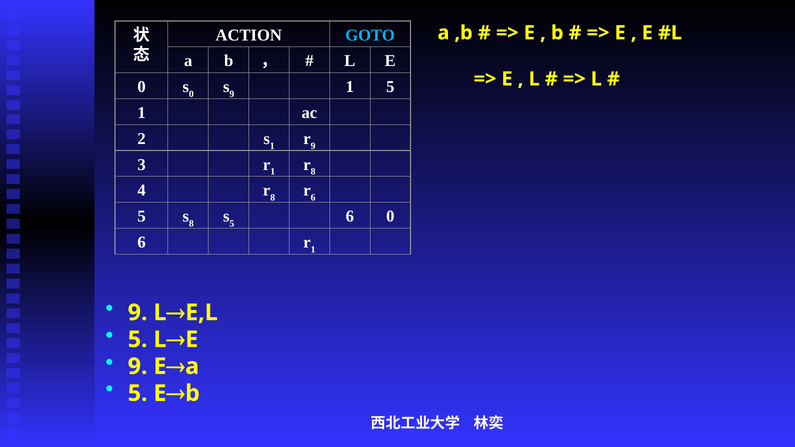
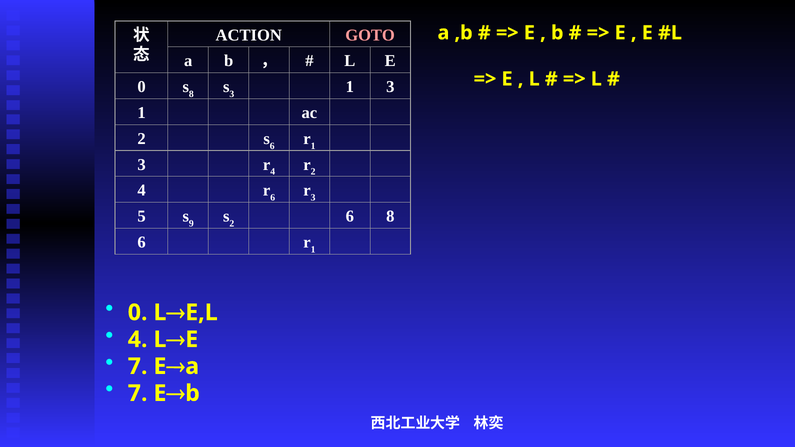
GOTO colour: light blue -> pink
0 at (191, 94): 0 -> 8
9 at (232, 94): 9 -> 3
5 at (390, 87): 5 -> 3
1 at (272, 146): 1 -> 6
9 at (313, 146): 9 -> 1
1 at (273, 172): 1 -> 4
8 at (313, 172): 8 -> 2
8 at (273, 198): 8 -> 6
6 at (313, 198): 6 -> 3
8 at (191, 224): 8 -> 9
5 at (232, 224): 5 -> 2
6 0: 0 -> 8
9 at (138, 313): 9 -> 0
5 at (138, 340): 5 -> 4
9 at (138, 366): 9 -> 7
5 at (138, 393): 5 -> 7
